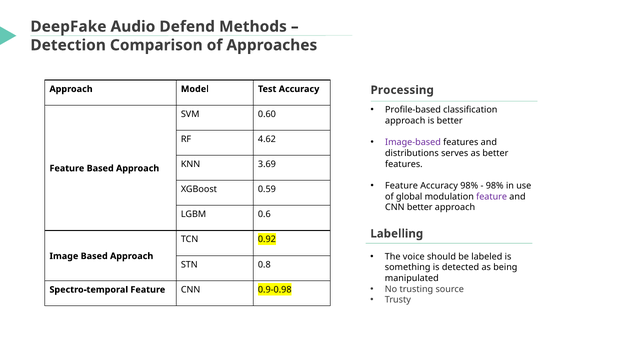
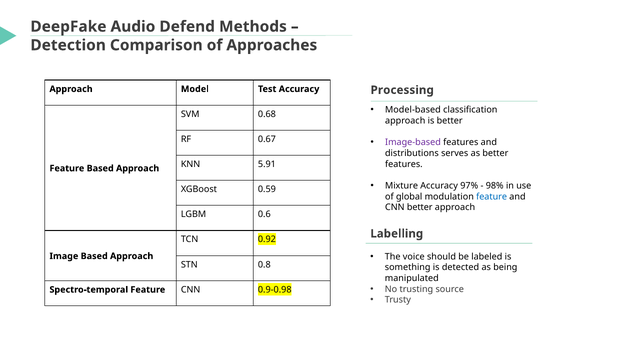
Profile-based: Profile-based -> Model-based
0.60: 0.60 -> 0.68
4.62: 4.62 -> 0.67
3.69: 3.69 -> 5.91
Feature at (402, 186): Feature -> Mixture
Accuracy 98%: 98% -> 97%
feature at (492, 197) colour: purple -> blue
